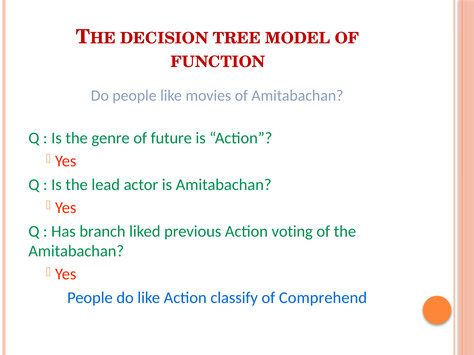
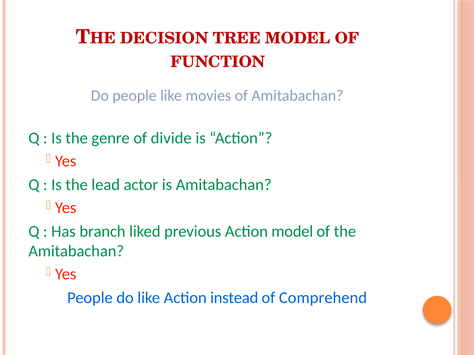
future: future -> divide
Action voting: voting -> model
classify: classify -> instead
